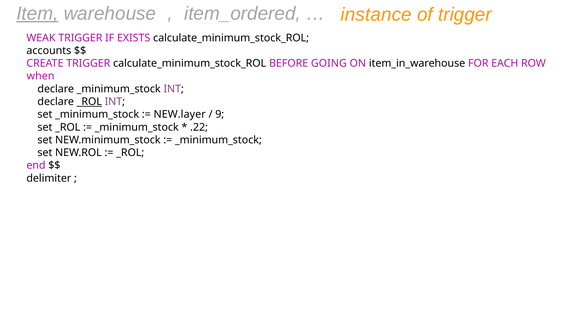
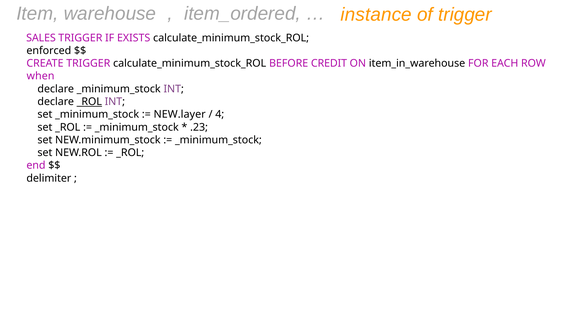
Item underline: present -> none
WEAK: WEAK -> SALES
accounts: accounts -> enforced
GOING: GOING -> CREDIT
9: 9 -> 4
.22: .22 -> .23
